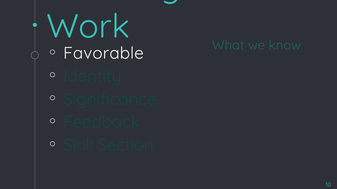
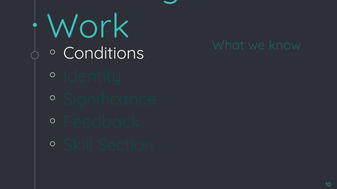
Favorable: Favorable -> Conditions
